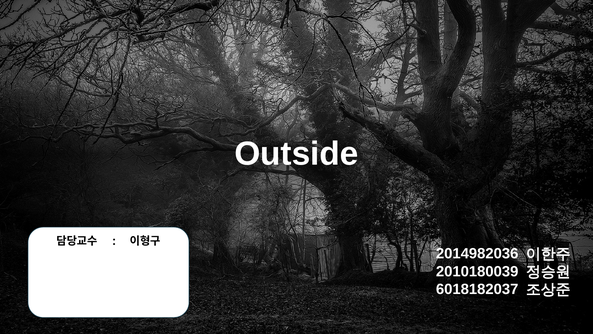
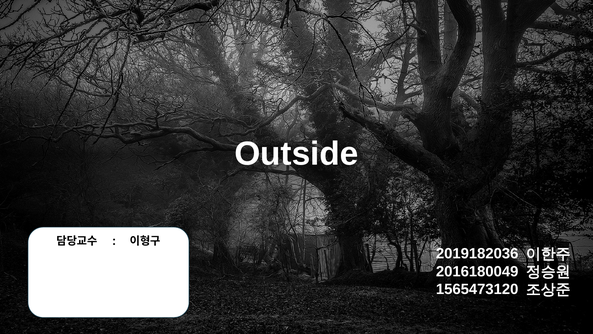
2014982036: 2014982036 -> 2019182036
2010180039: 2010180039 -> 2016180049
6018182037: 6018182037 -> 1565473120
